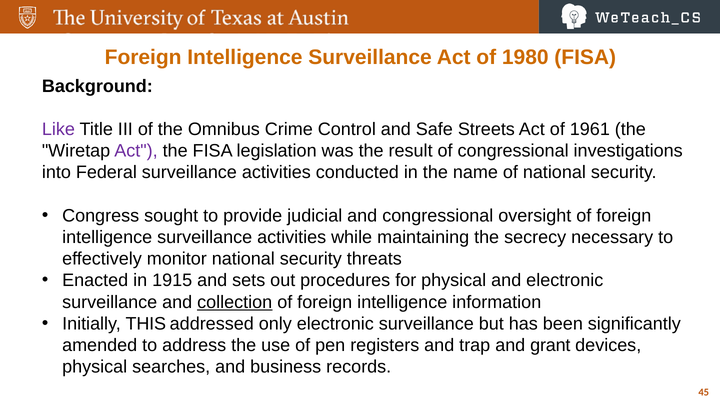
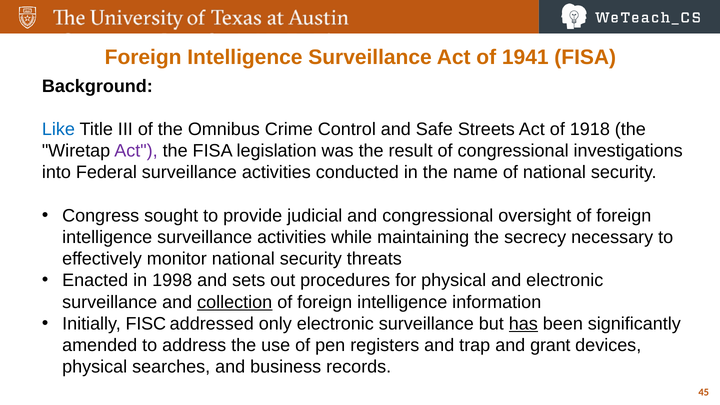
1980: 1980 -> 1941
Like colour: purple -> blue
1961: 1961 -> 1918
1915: 1915 -> 1998
THIS: THIS -> FISC
has underline: none -> present
